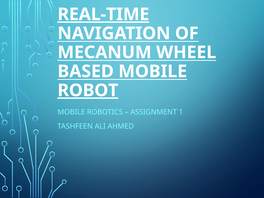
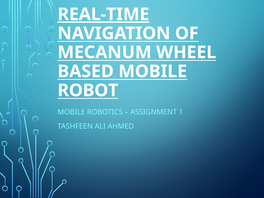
ROBOT underline: present -> none
